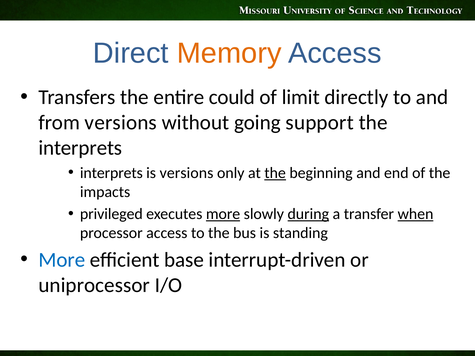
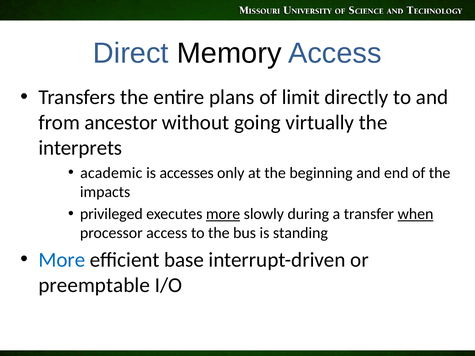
Memory colour: orange -> black
could: could -> plans
from versions: versions -> ancestor
support: support -> virtually
interprets at (111, 173): interprets -> academic
is versions: versions -> accesses
the at (275, 173) underline: present -> none
during underline: present -> none
uniprocessor: uniprocessor -> preemptable
